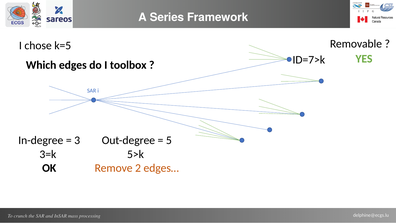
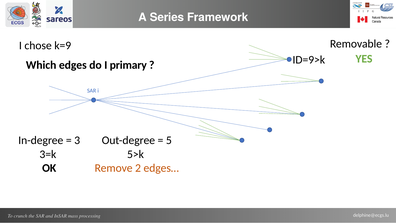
k=5: k=5 -> k=9
ID=7>k: ID=7>k -> ID=9>k
toolbox: toolbox -> primary
